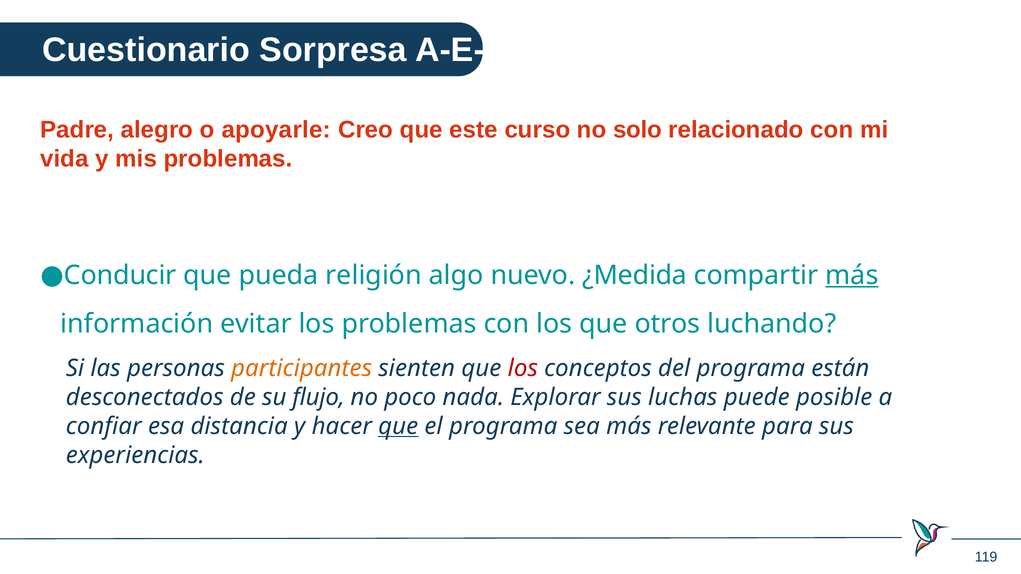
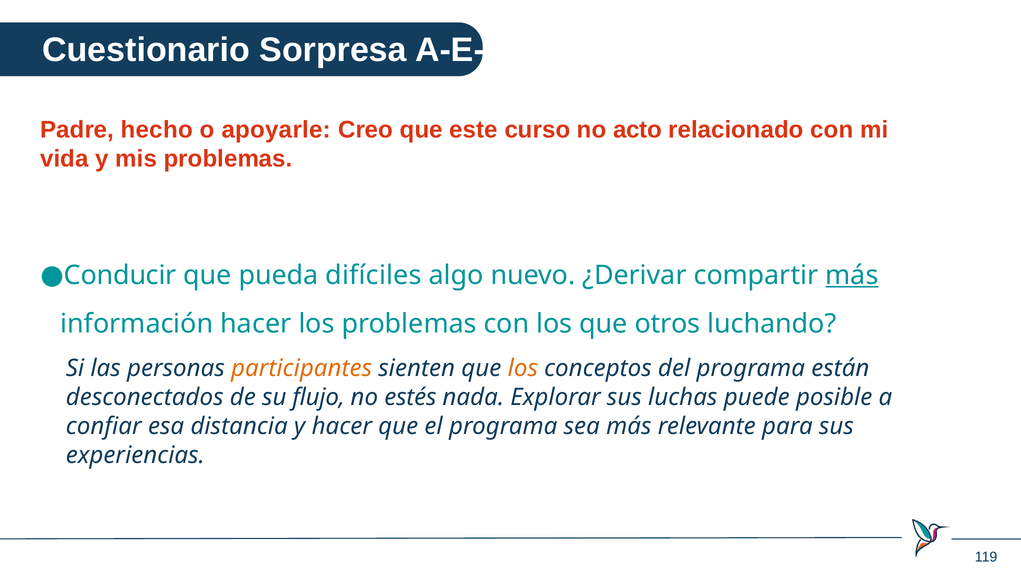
alegro: alegro -> hecho
solo: solo -> acto
religión: religión -> difíciles
¿Medida: ¿Medida -> ¿Derivar
información evitar: evitar -> hacer
los at (523, 369) colour: red -> orange
poco: poco -> estés
que at (398, 426) underline: present -> none
